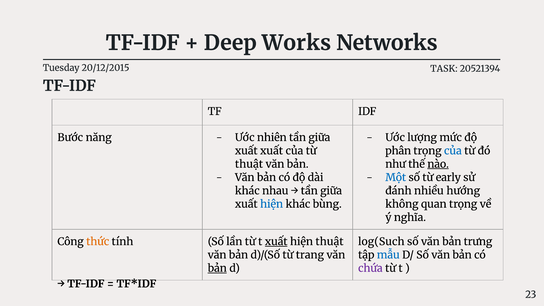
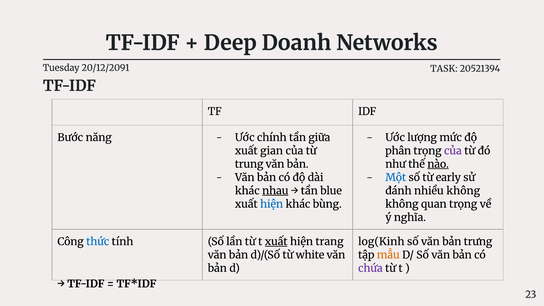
Works: Works -> Doanh
20/12/2015: 20/12/2015 -> 20/12/2091
nhiên: nhiên -> chính
xuất xuất: xuất -> gian
của at (453, 151) colour: blue -> purple
thuật at (249, 164): thuật -> trung
nhau underline: none -> present
giữa at (331, 191): giữa -> blue
nhiều hướng: hướng -> không
thức colour: orange -> blue
hiện thuật: thuật -> trang
log(Such: log(Such -> log(Kinh
trang: trang -> white
mẫu colour: blue -> orange
bản at (217, 268) underline: present -> none
